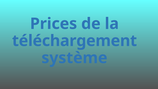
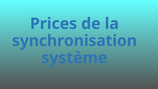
téléchargement: téléchargement -> synchronisation
